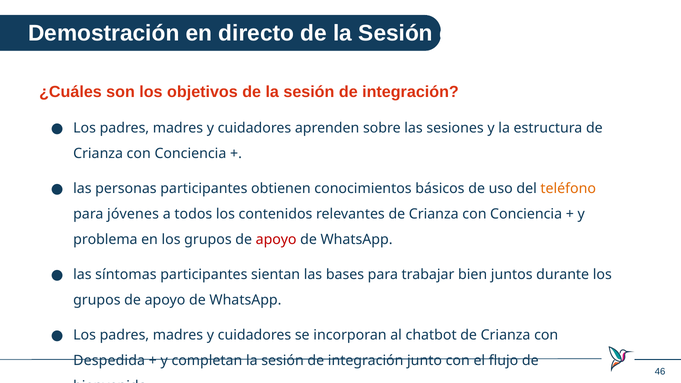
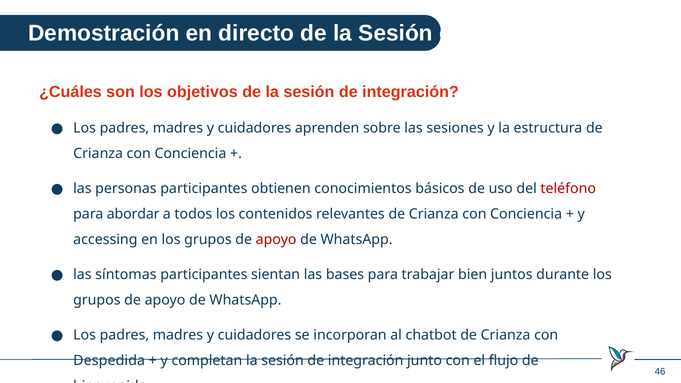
teléfono colour: orange -> red
jóvenes: jóvenes -> abordar
problema: problema -> accessing
